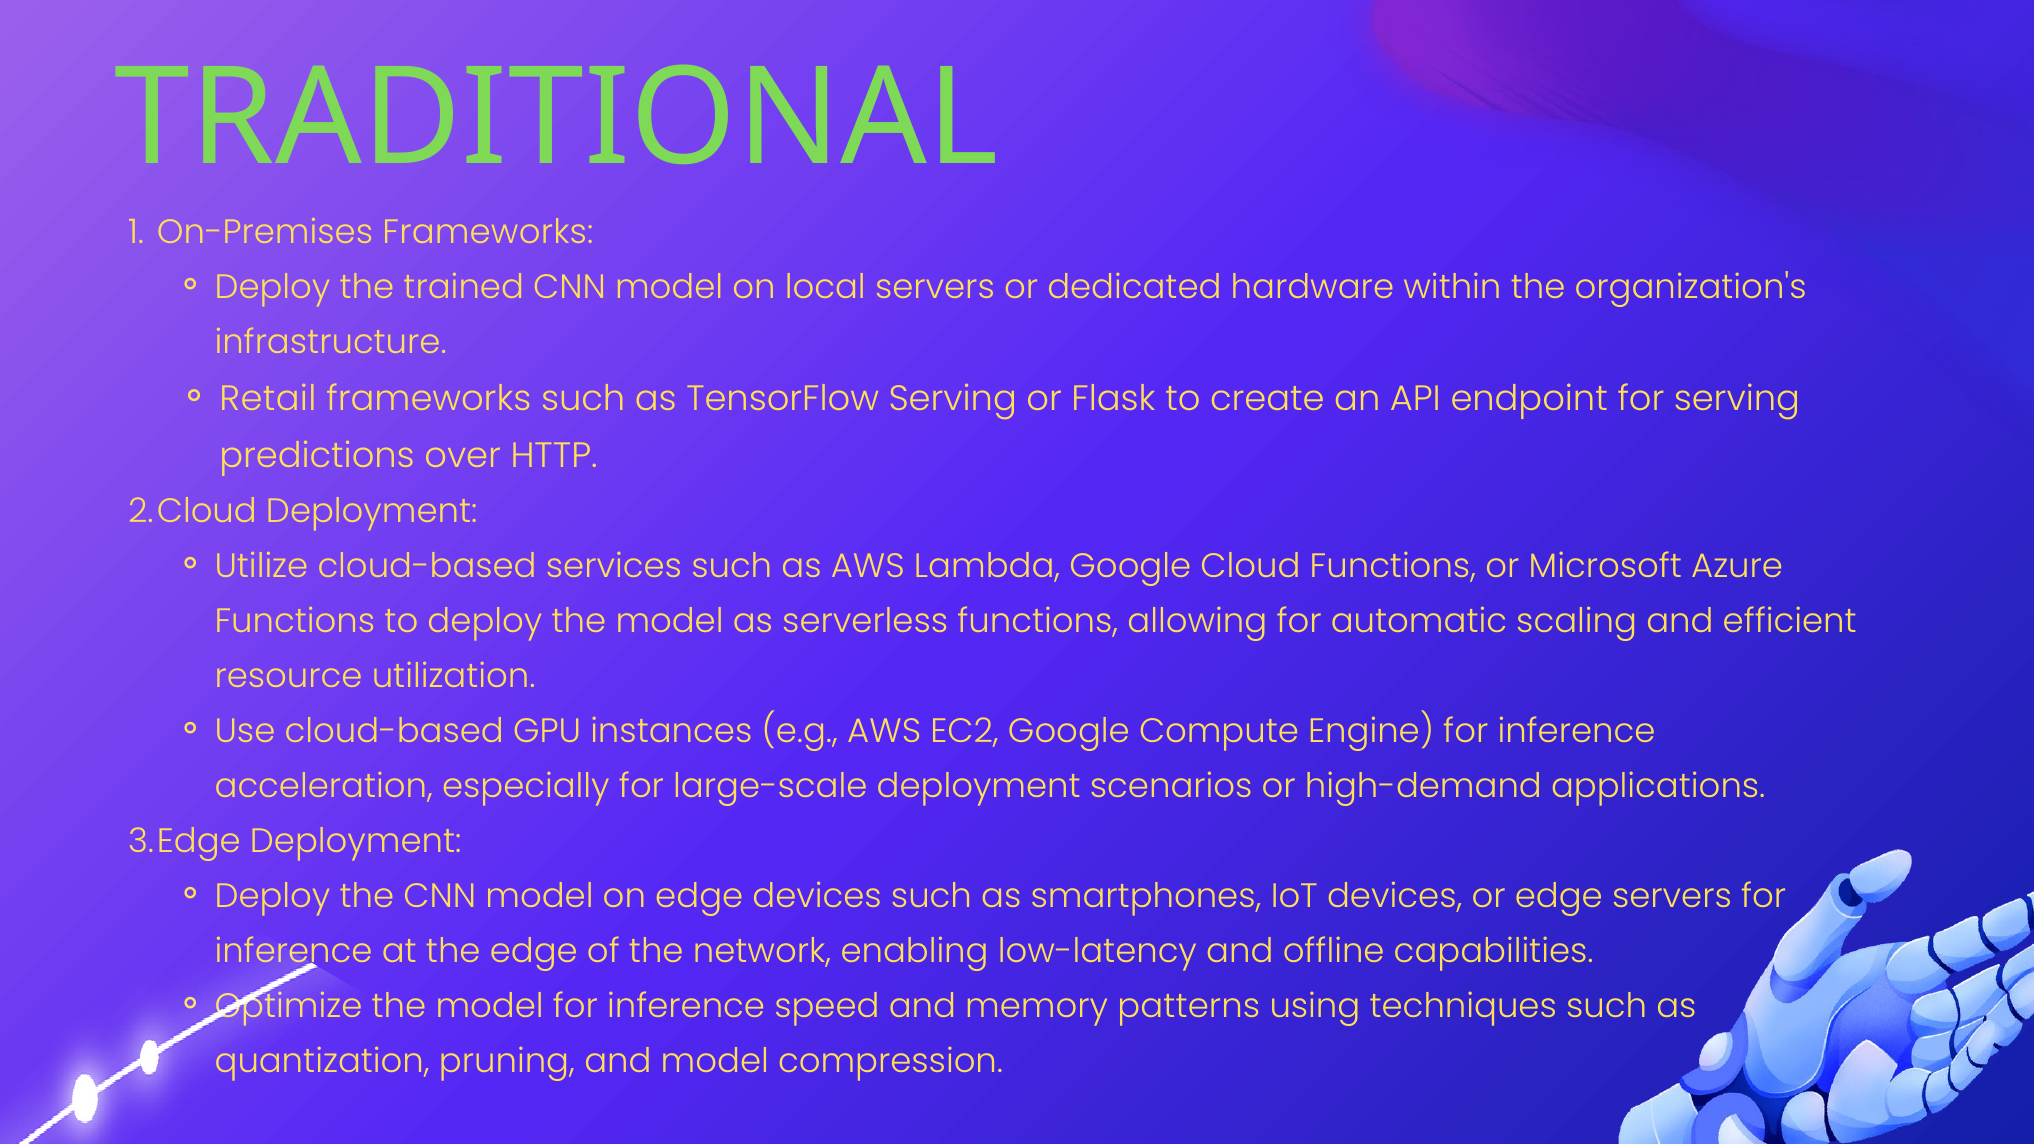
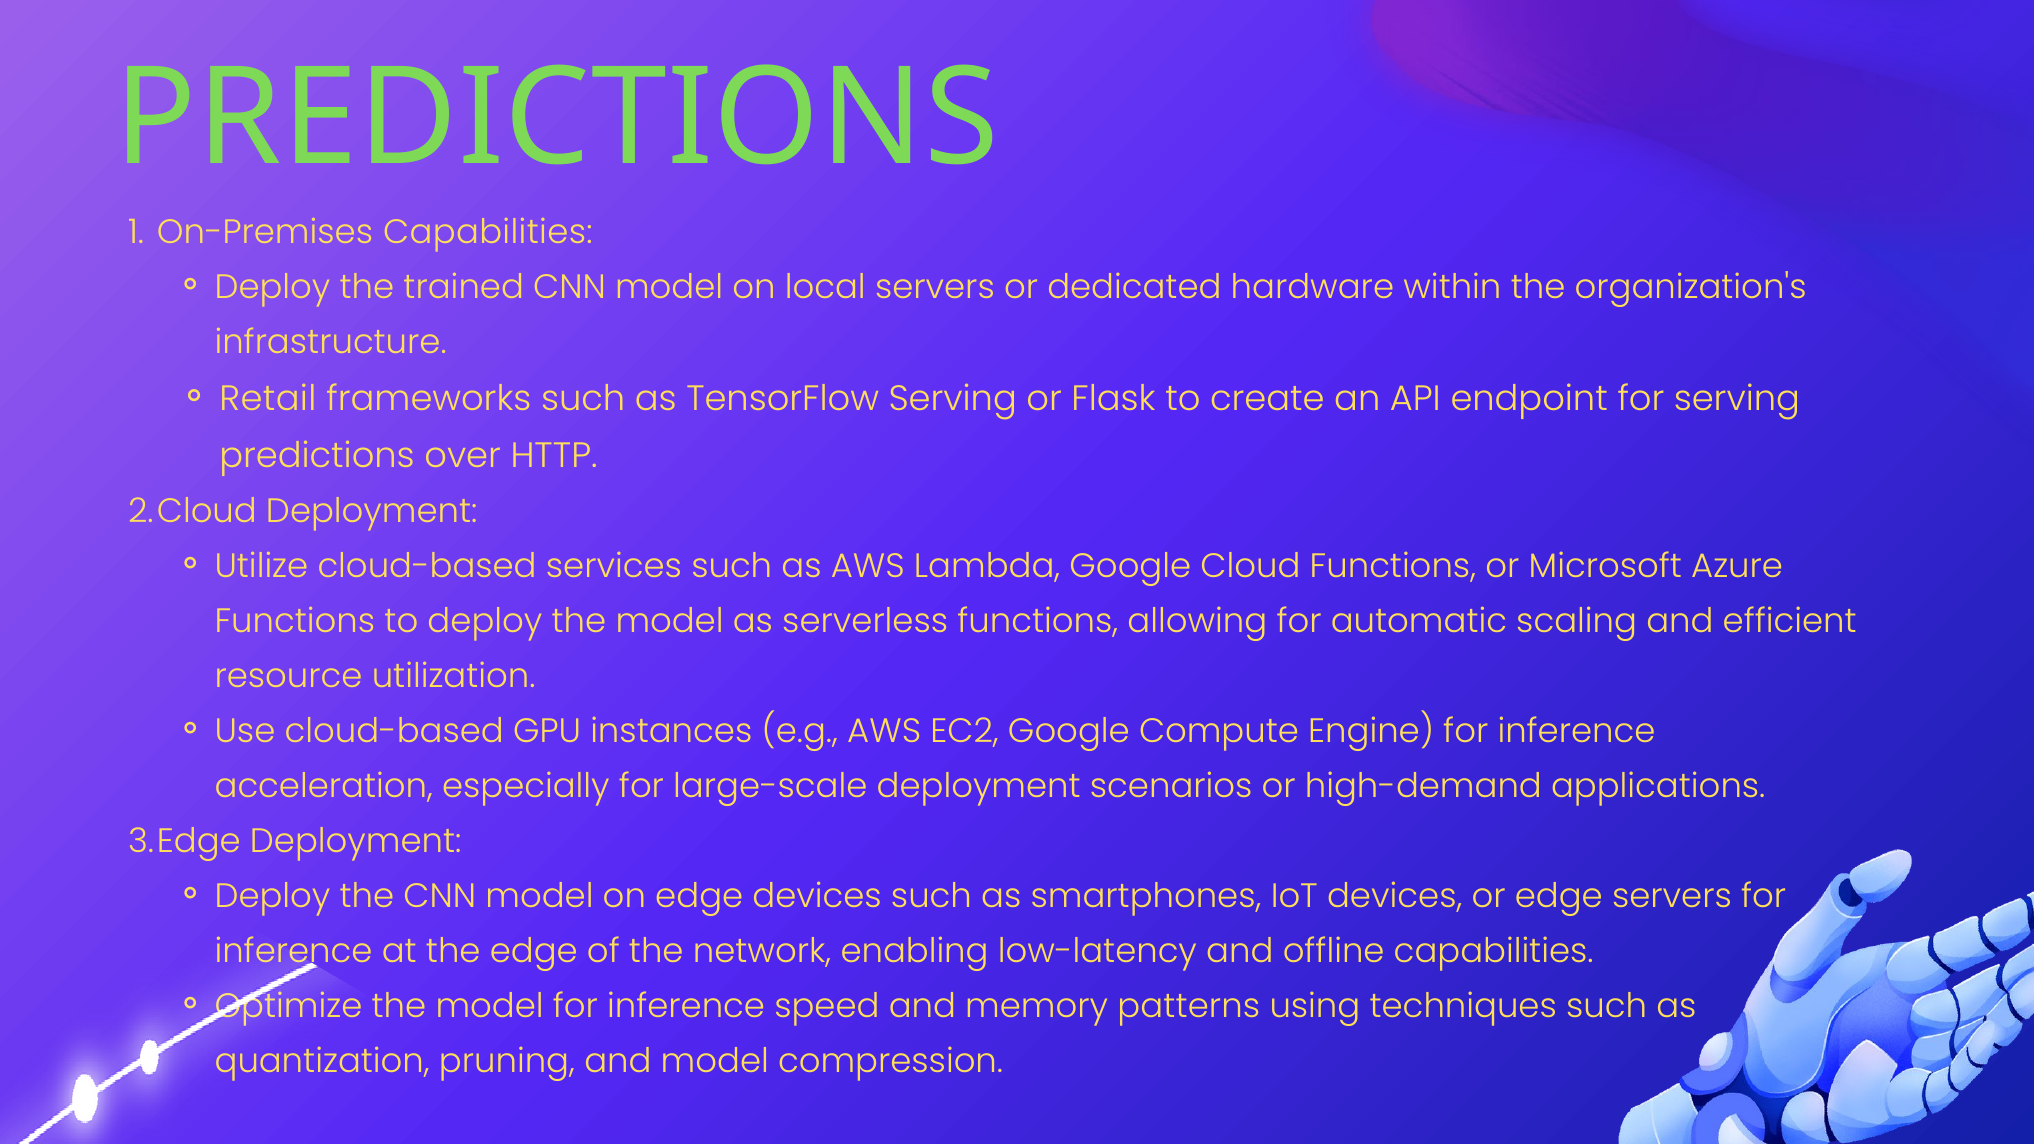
TRADITIONAL at (557, 119): TRADITIONAL -> PREDICTIONS
On-Premises Frameworks: Frameworks -> Capabilities
